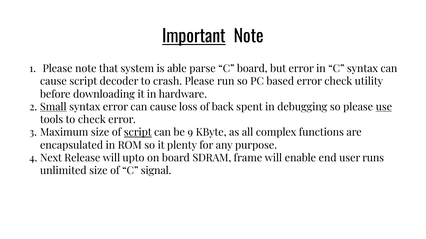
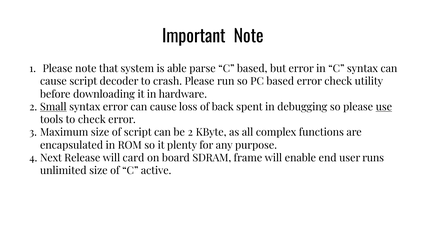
Important underline: present -> none
C board: board -> based
script at (138, 133) underline: present -> none
be 9: 9 -> 2
upto: upto -> card
signal: signal -> active
